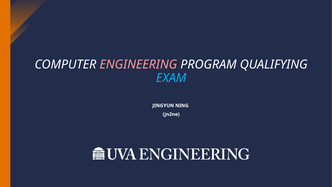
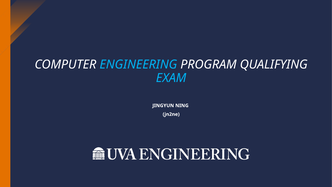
ENGINEERING colour: pink -> light blue
